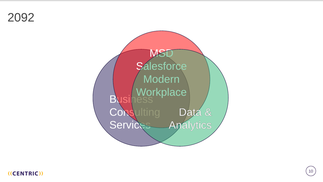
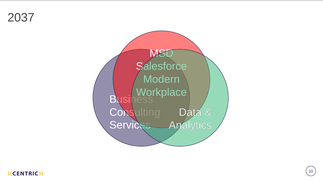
2092: 2092 -> 2037
